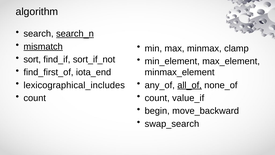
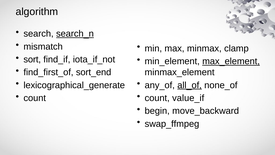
mismatch underline: present -> none
sort_if_not: sort_if_not -> iota_if_not
max_element underline: none -> present
iota_end: iota_end -> sort_end
lexicographical_includes: lexicographical_includes -> lexicographical_generate
swap_search: swap_search -> swap_ffmpeg
